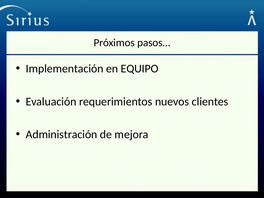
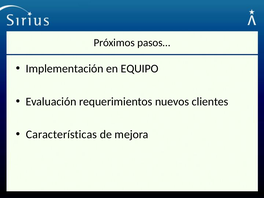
Administración: Administración -> Características
